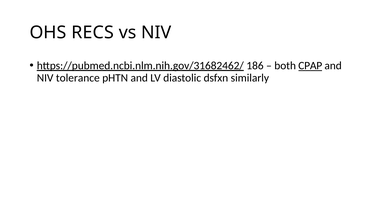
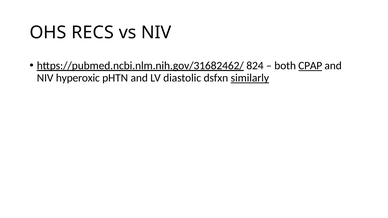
186: 186 -> 824
tolerance: tolerance -> hyperoxic
similarly underline: none -> present
